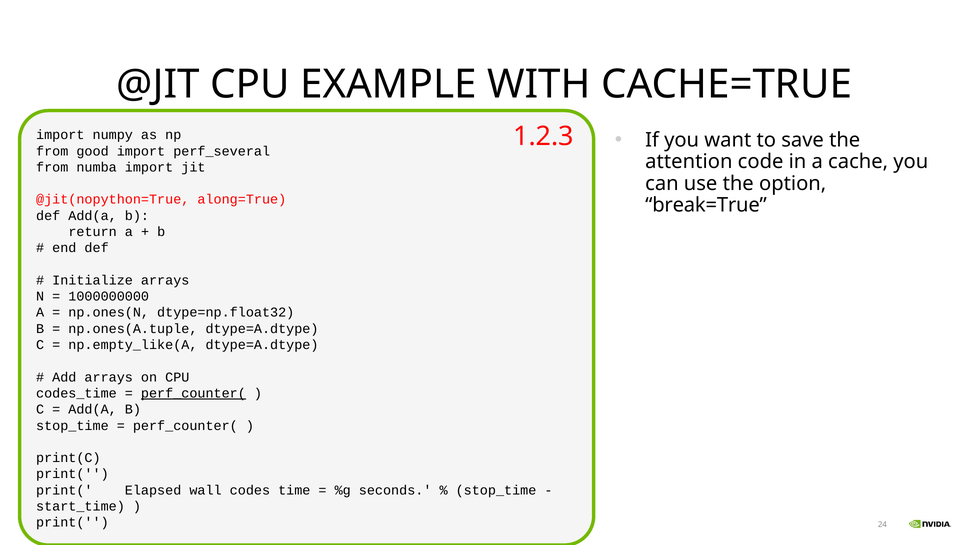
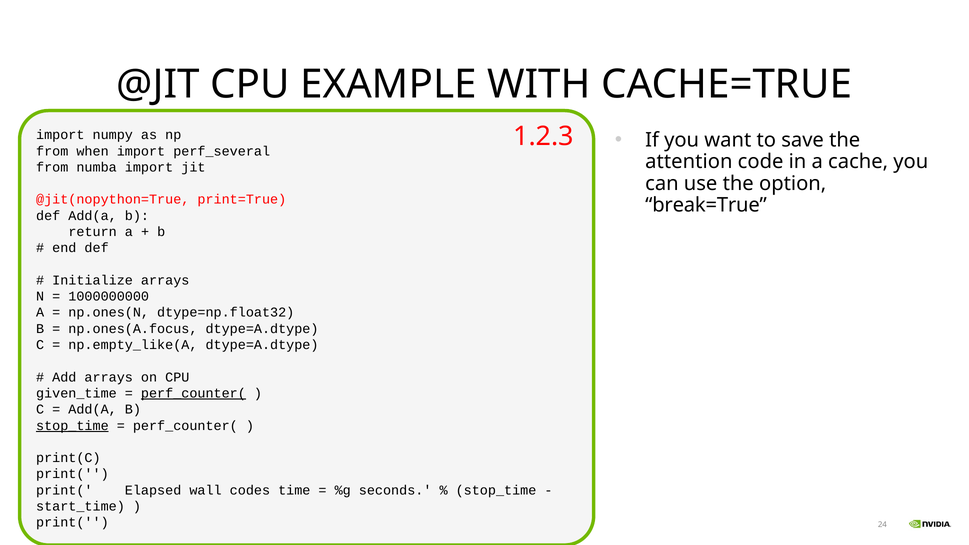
good: good -> when
along=True: along=True -> print=True
np.ones(A.tuple: np.ones(A.tuple -> np.ones(A.focus
codes_time: codes_time -> given_time
stop_time at (72, 426) underline: none -> present
